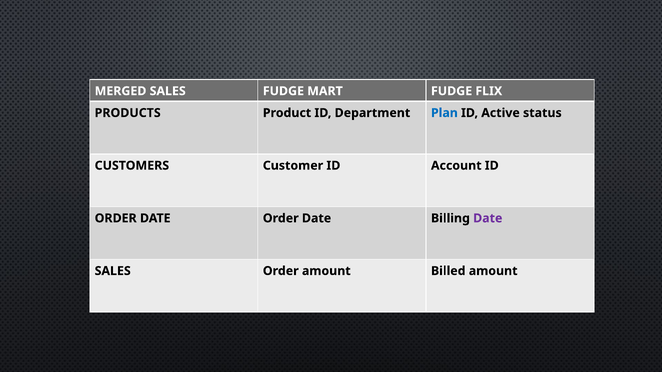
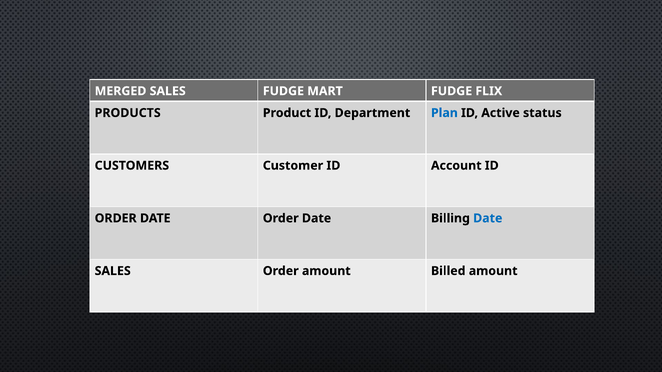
Date at (488, 218) colour: purple -> blue
